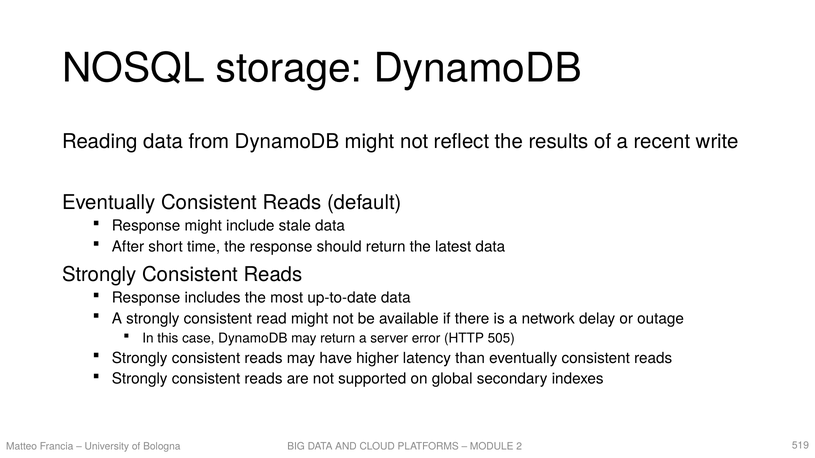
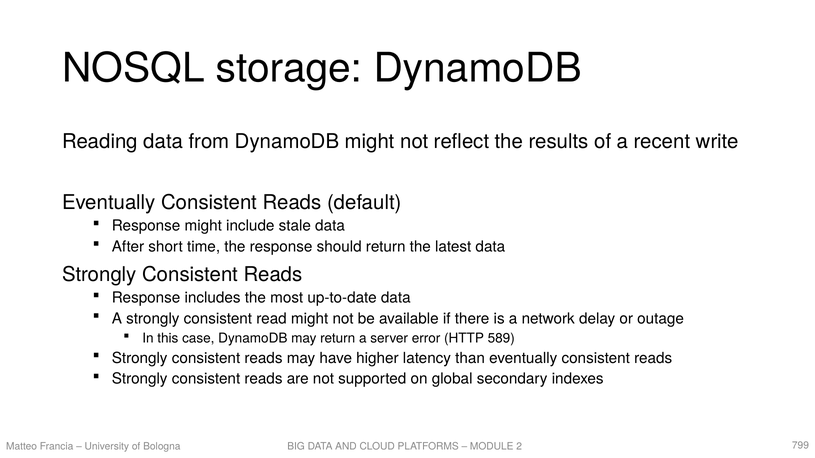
505: 505 -> 589
519: 519 -> 799
